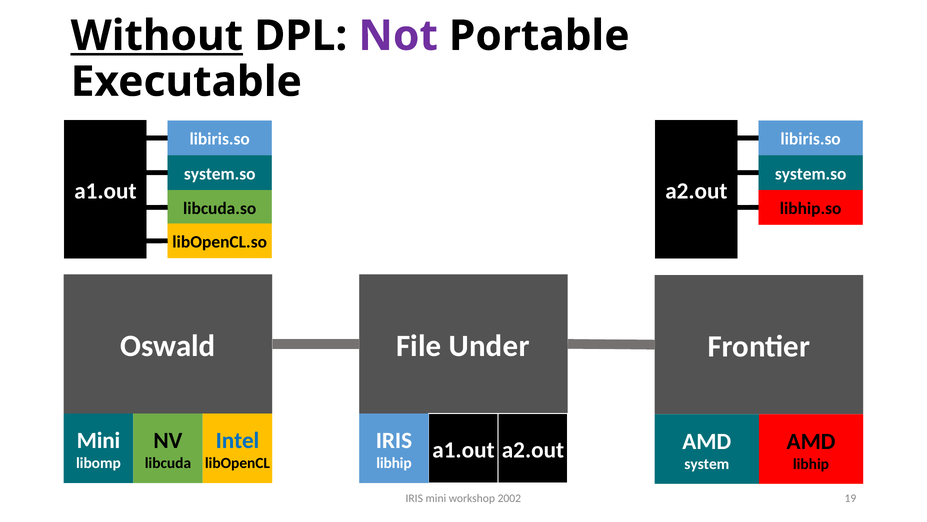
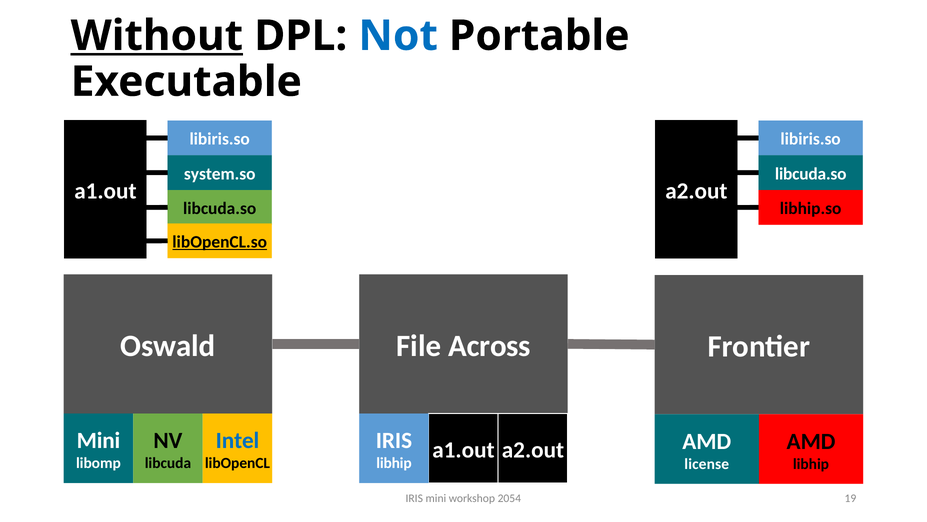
Not colour: purple -> blue
system.so at (811, 174): system.so -> libcuda.so
libOpenCL.so underline: none -> present
Under: Under -> Across
system: system -> license
2002: 2002 -> 2054
